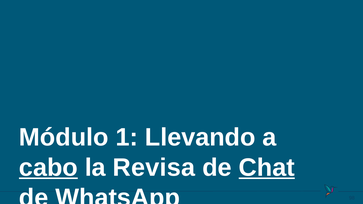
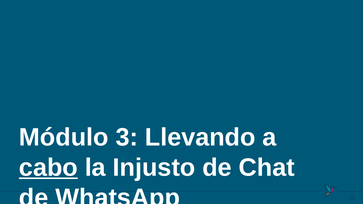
1: 1 -> 3
Revisa: Revisa -> Injusto
Chat underline: present -> none
